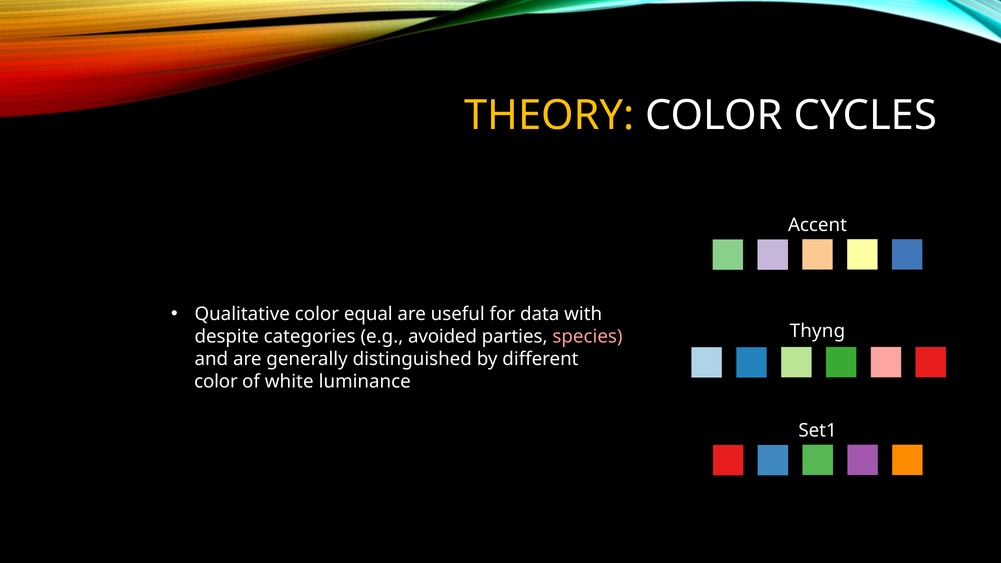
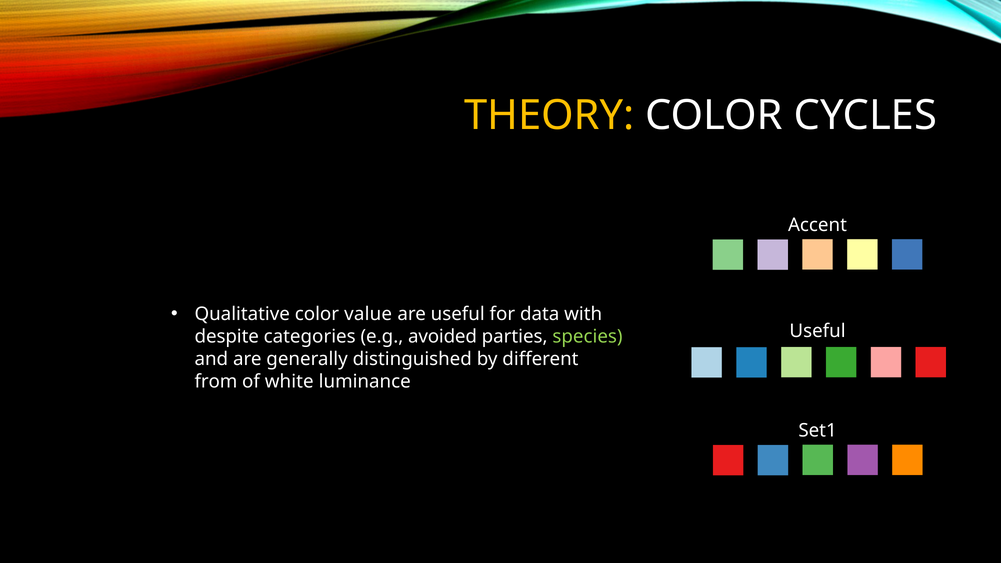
equal: equal -> value
Thyng at (817, 331): Thyng -> Useful
species colour: pink -> light green
color at (216, 381): color -> from
